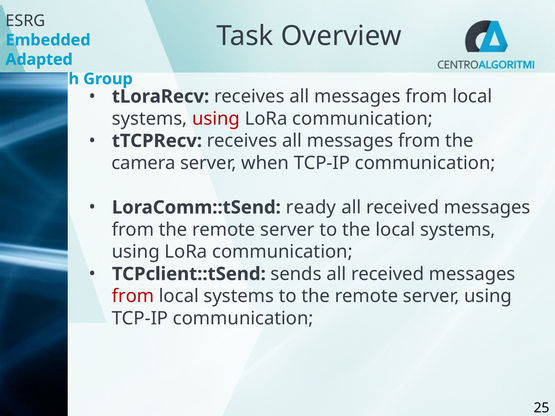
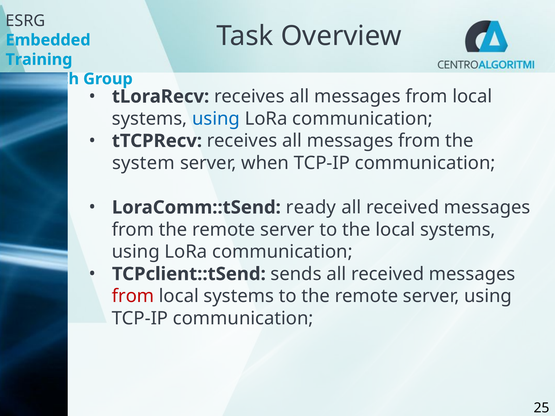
Adapted: Adapted -> Training
using at (216, 119) colour: red -> blue
camera: camera -> system
